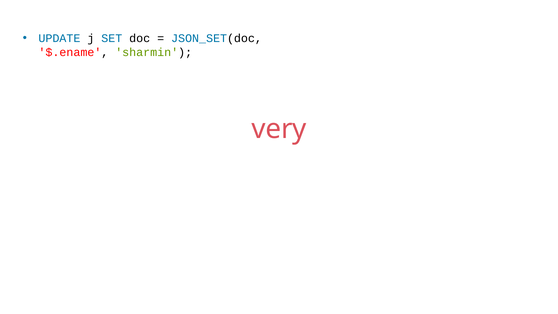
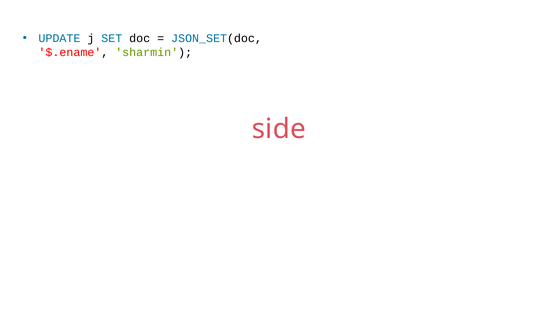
very: very -> side
